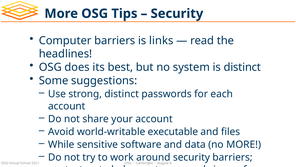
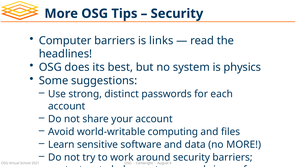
is distinct: distinct -> physics
executable: executable -> computing
While: While -> Learn
